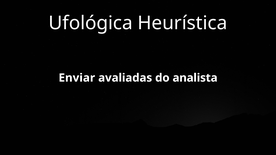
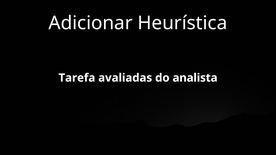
Ufológica: Ufológica -> Adicionar
Enviar: Enviar -> Tarefa
